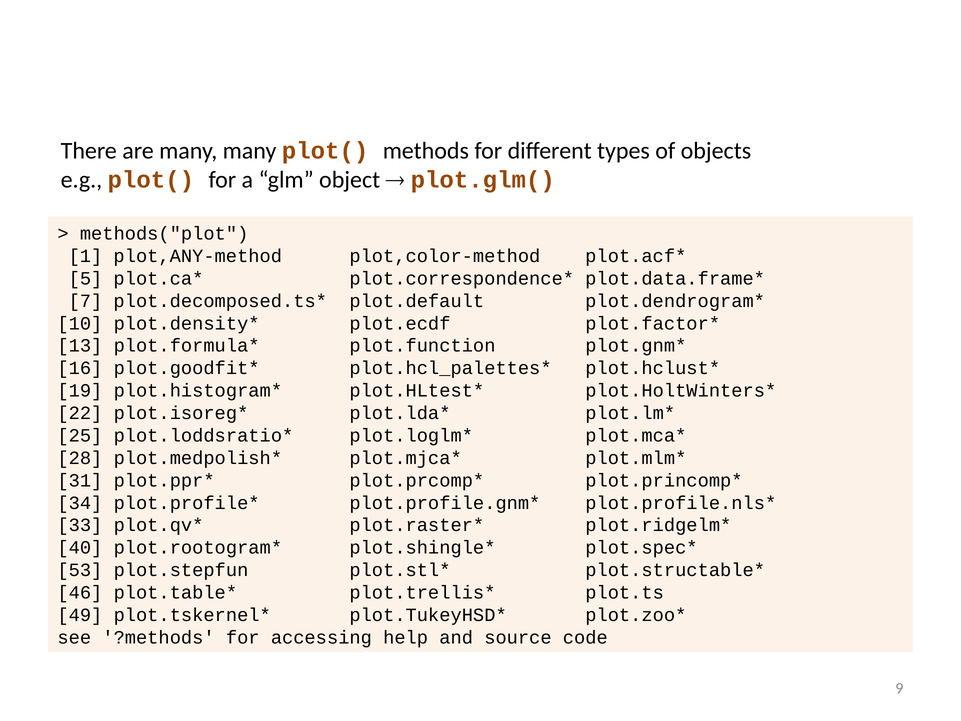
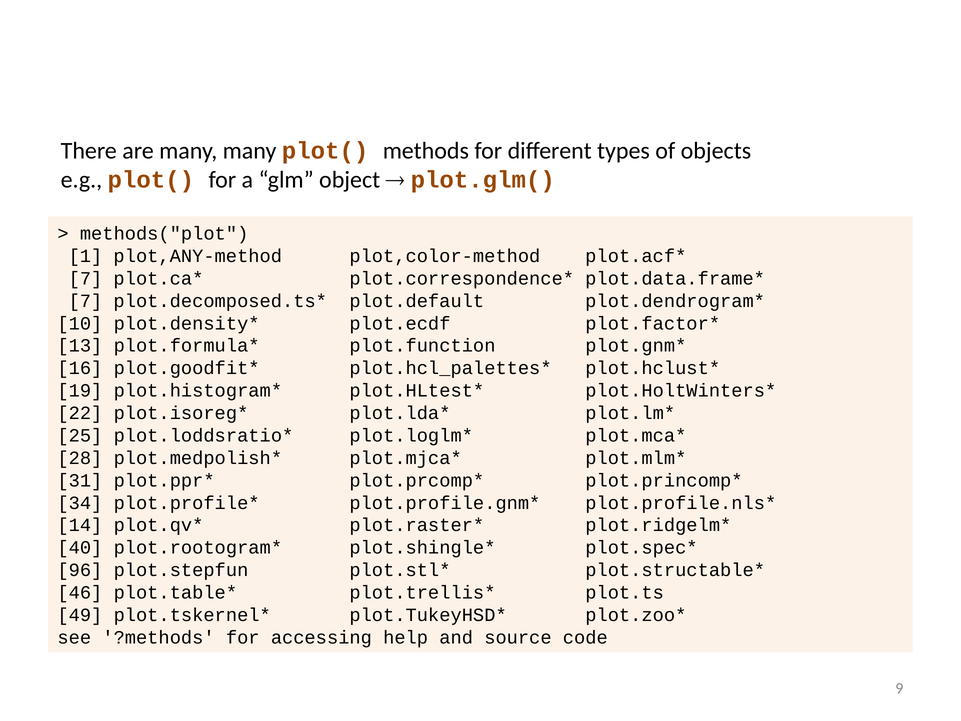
5 at (85, 278): 5 -> 7
33: 33 -> 14
53: 53 -> 96
